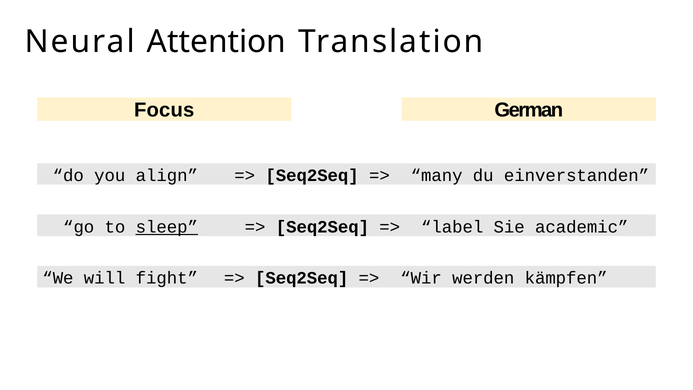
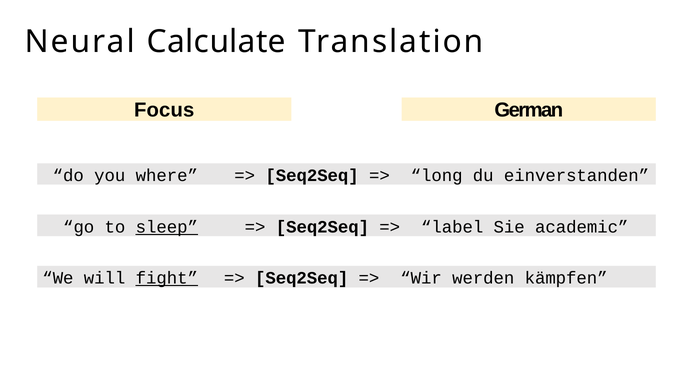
Attention: Attention -> Calculate
align: align -> where
many: many -> long
fight underline: none -> present
